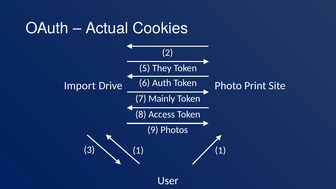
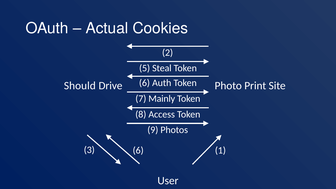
They: They -> Steal
Import: Import -> Should
3 1: 1 -> 6
